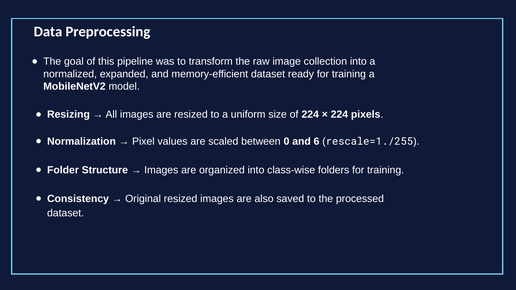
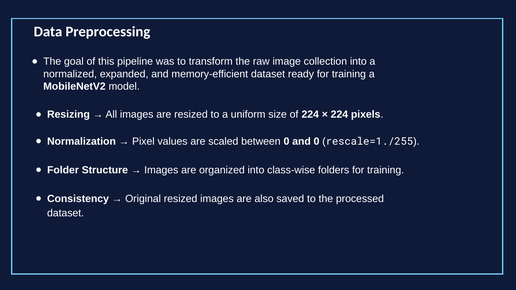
and 6: 6 -> 0
